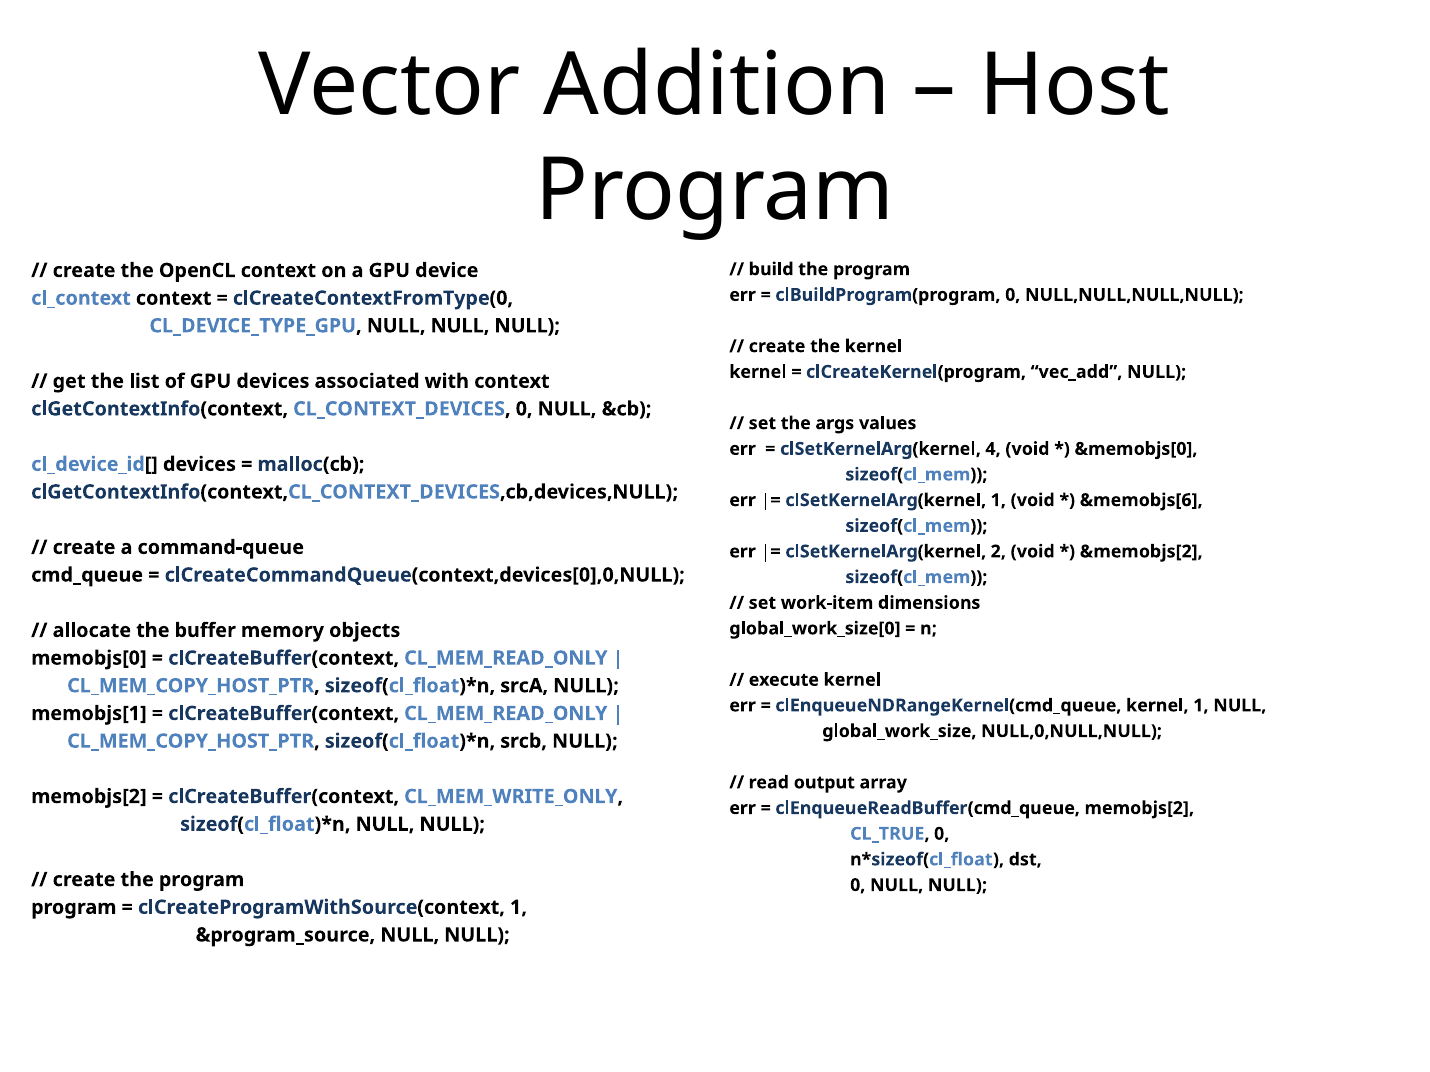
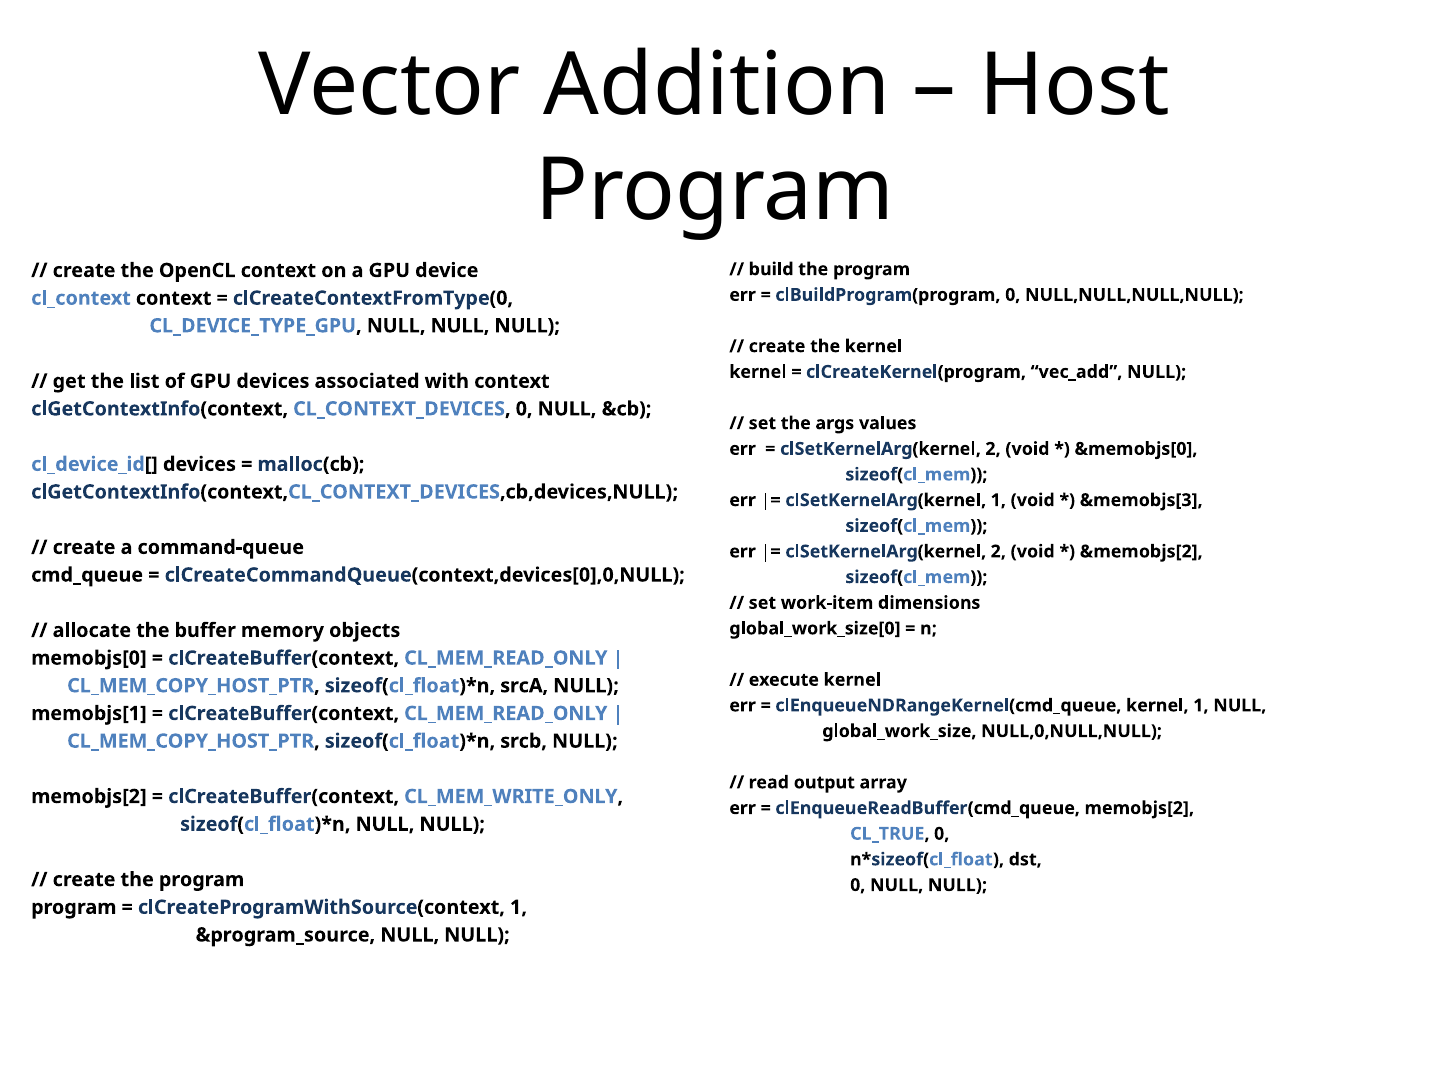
4 at (993, 449): 4 -> 2
&memobjs[6: &memobjs[6 -> &memobjs[3
